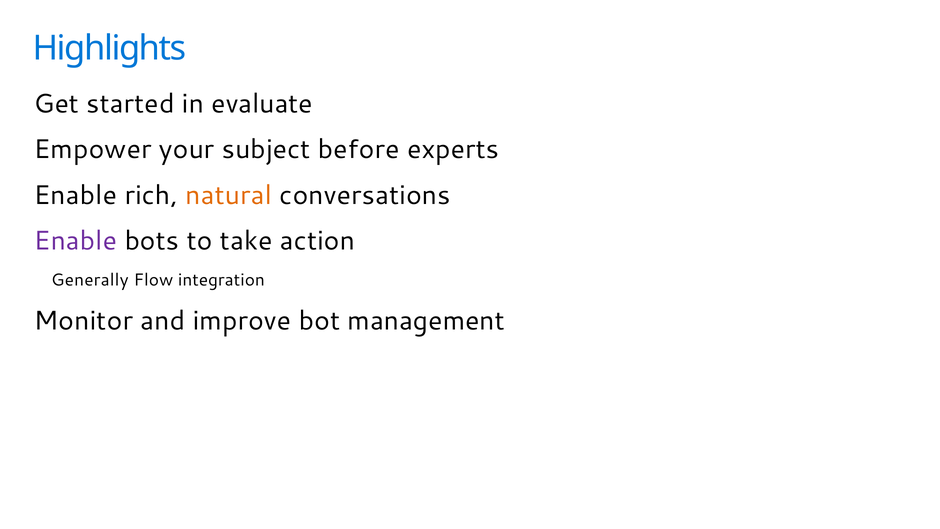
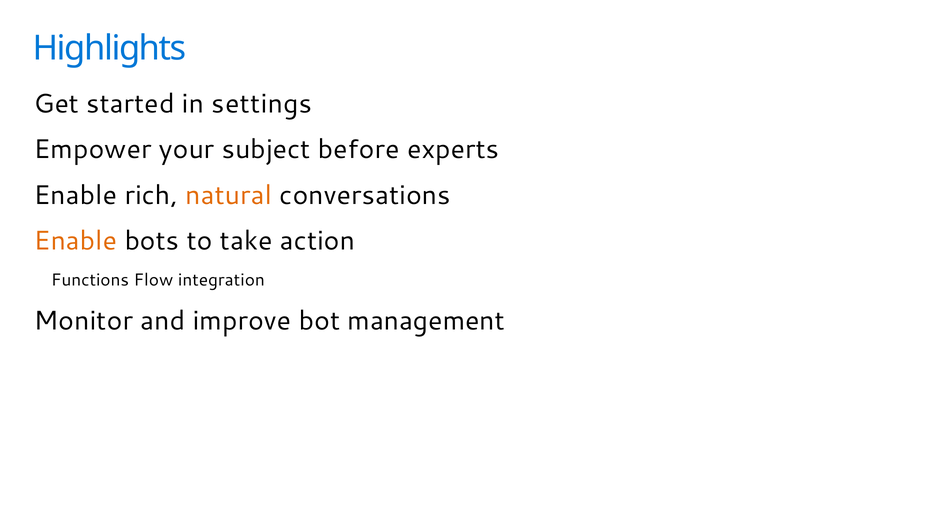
evaluate: evaluate -> settings
Enable at (75, 241) colour: purple -> orange
Generally: Generally -> Functions
